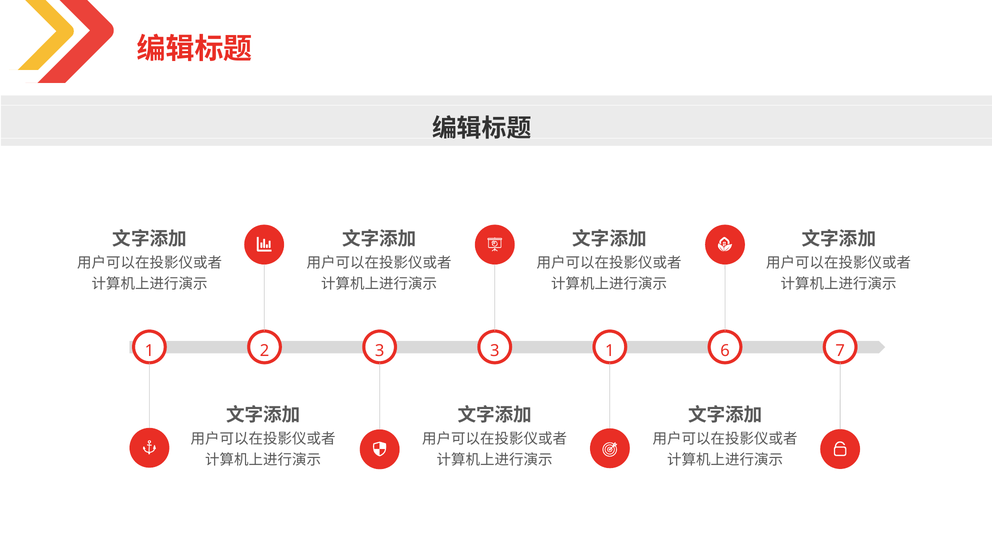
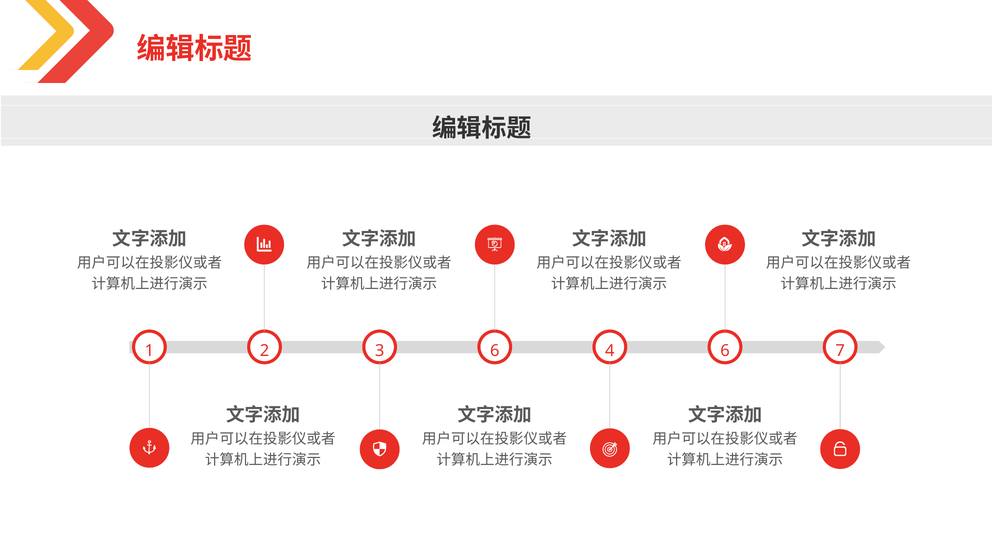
2 3: 3 -> 6
3 1: 1 -> 4
